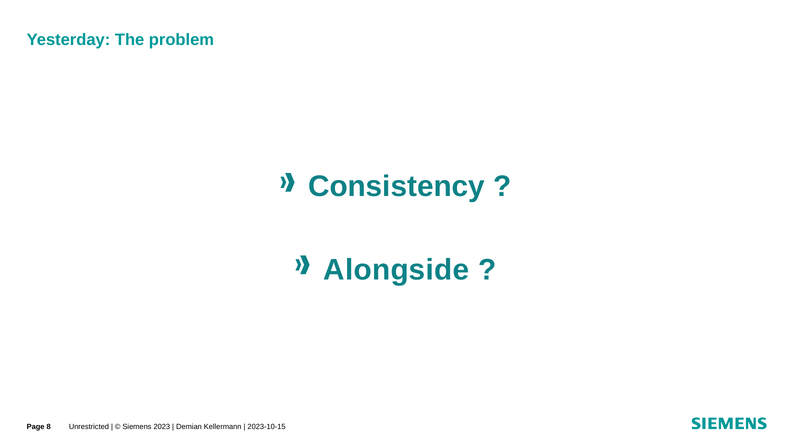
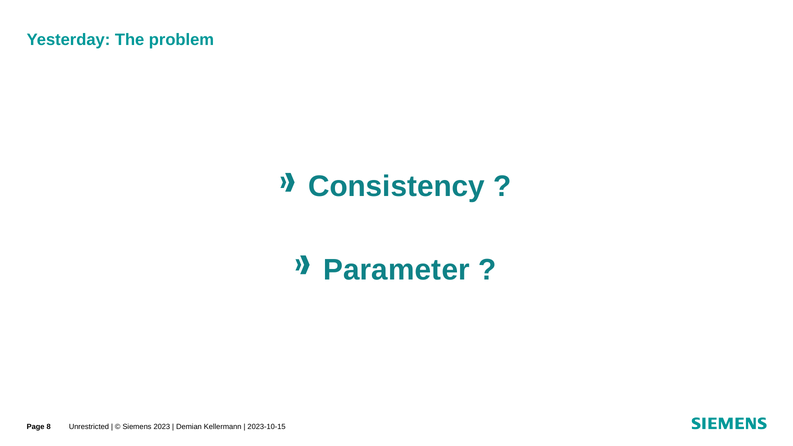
Alongside: Alongside -> Parameter
